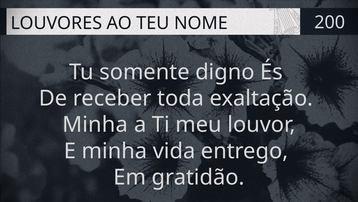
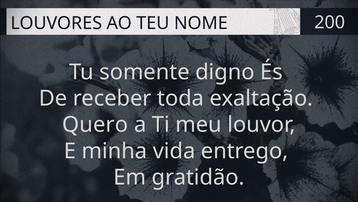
Minha at (95, 124): Minha -> Quero
